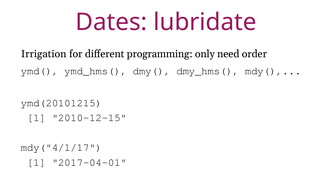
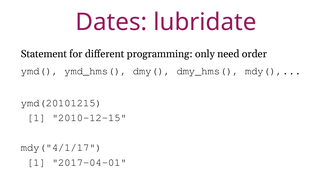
Irrigation: Irrigation -> Statement
